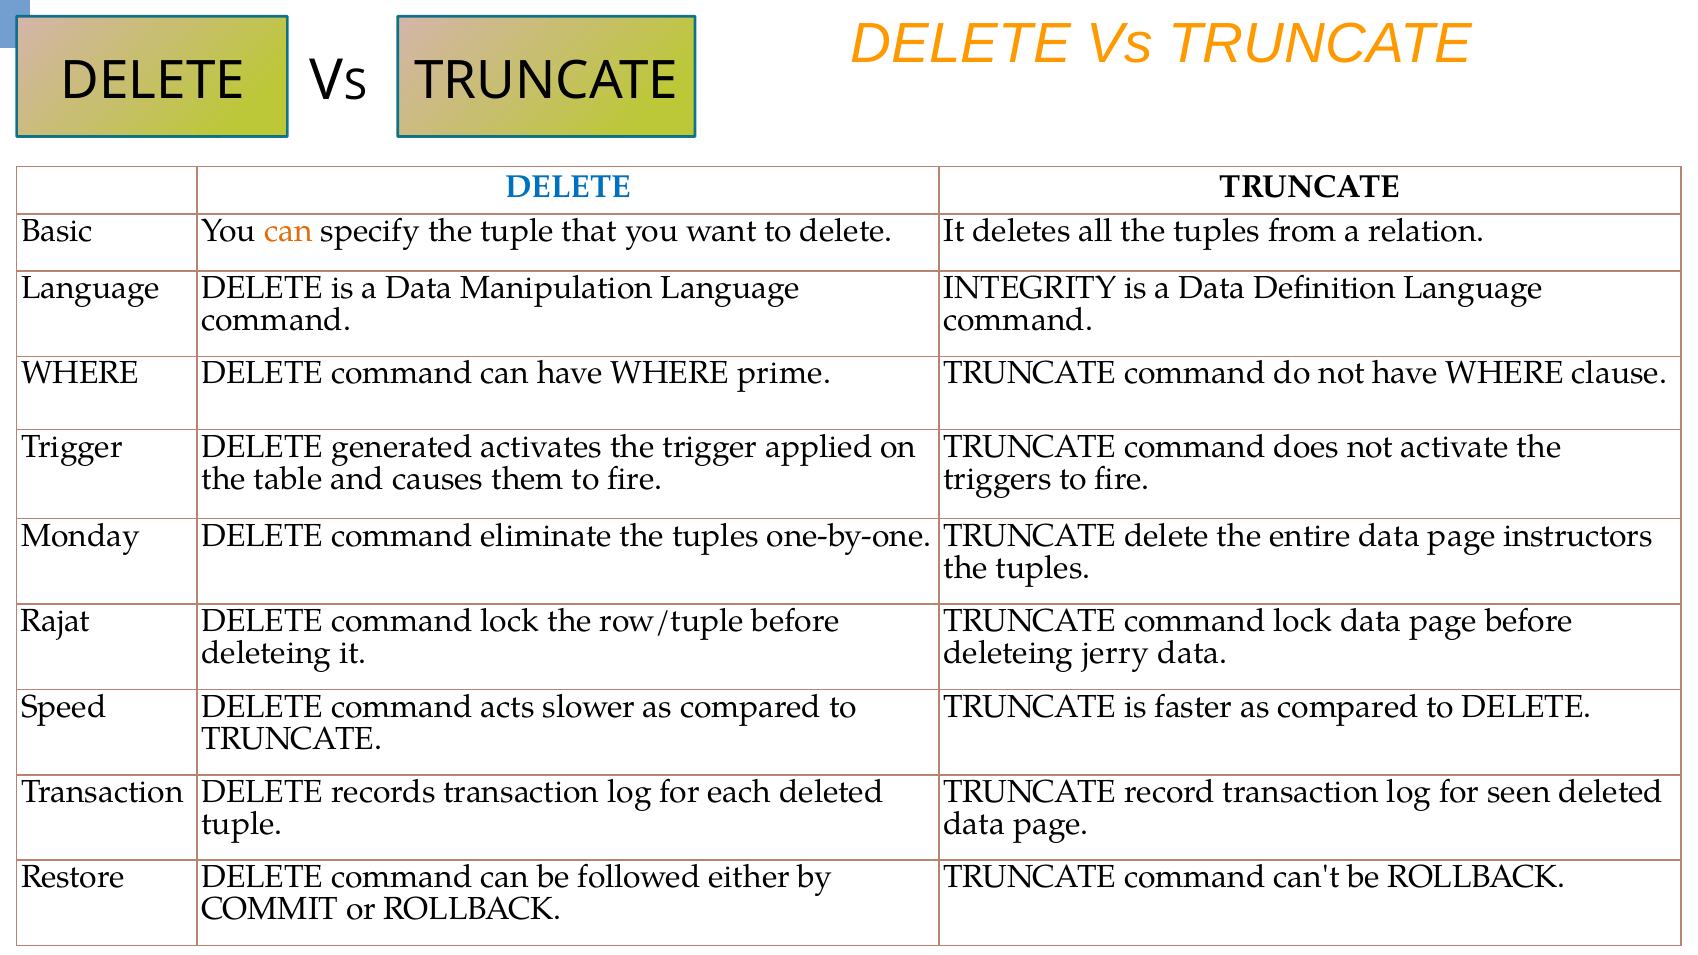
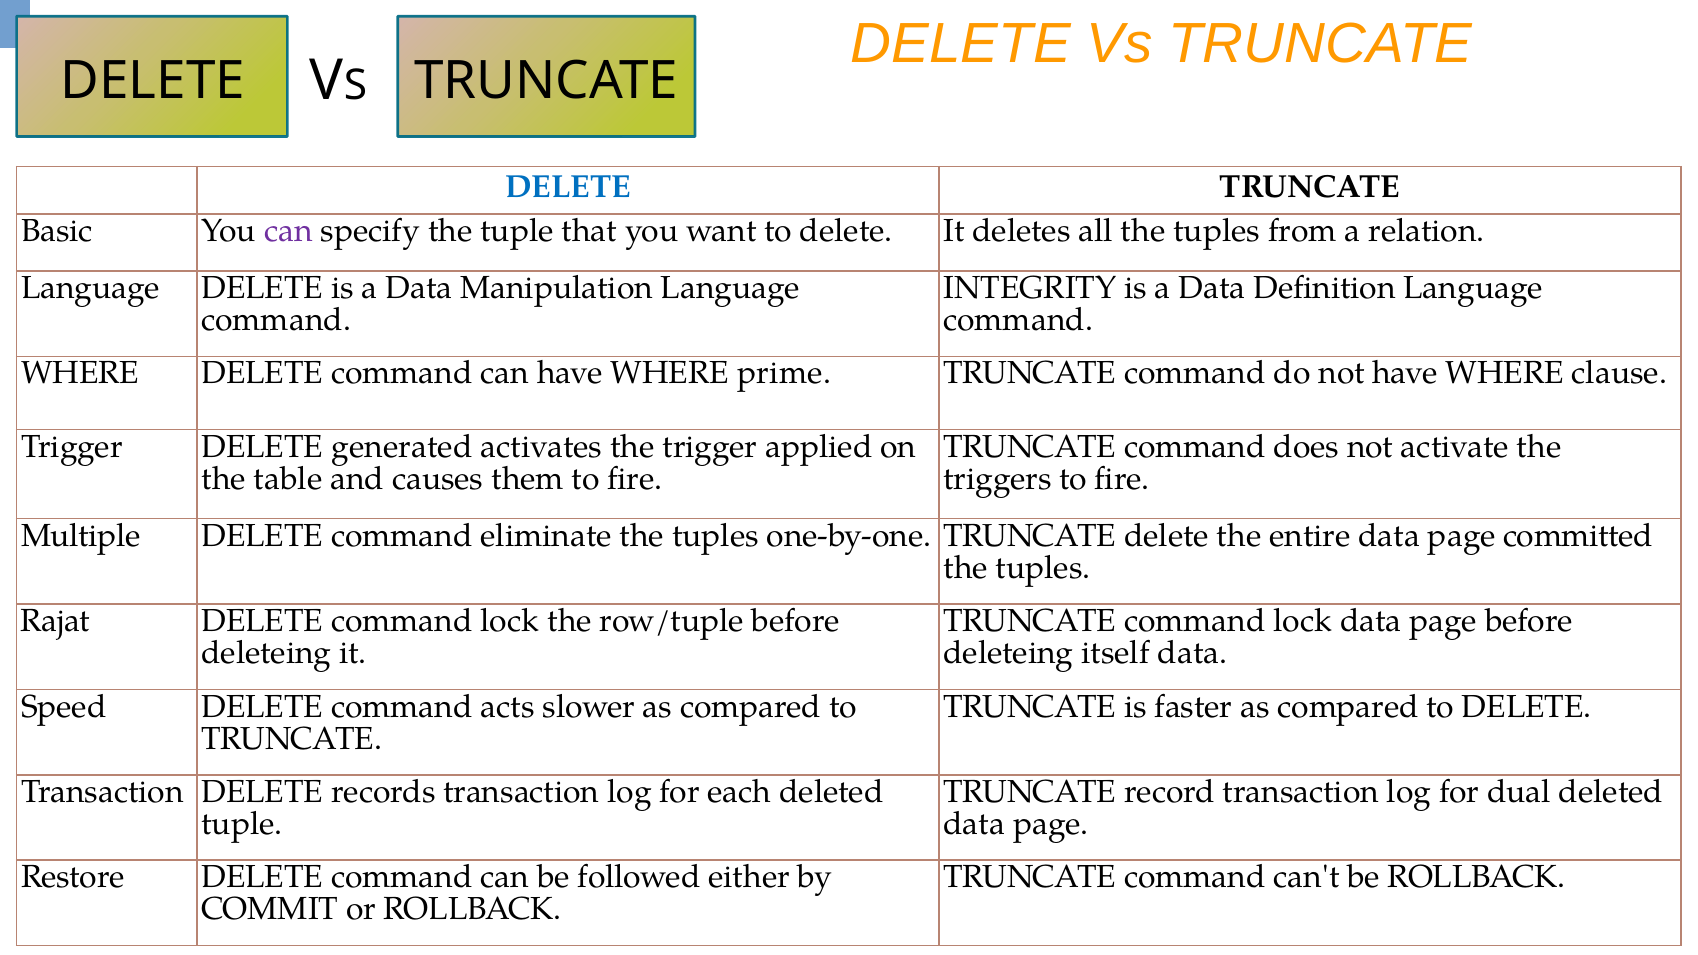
can at (288, 231) colour: orange -> purple
Monday: Monday -> Multiple
instructors: instructors -> committed
jerry: jerry -> itself
seen: seen -> dual
